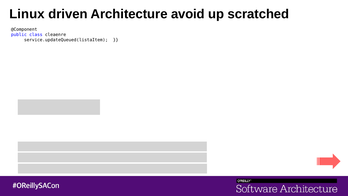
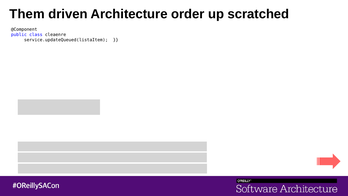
Linux: Linux -> Them
avoid: avoid -> order
